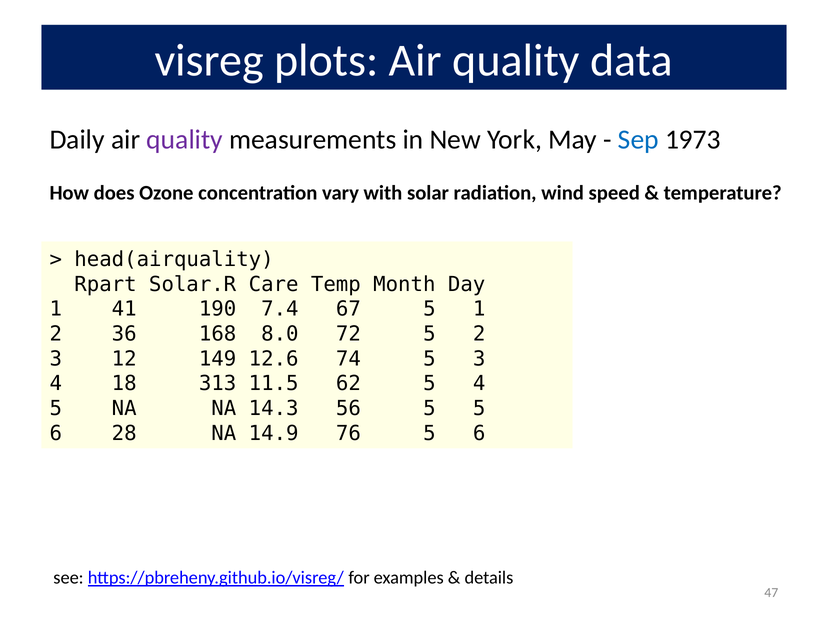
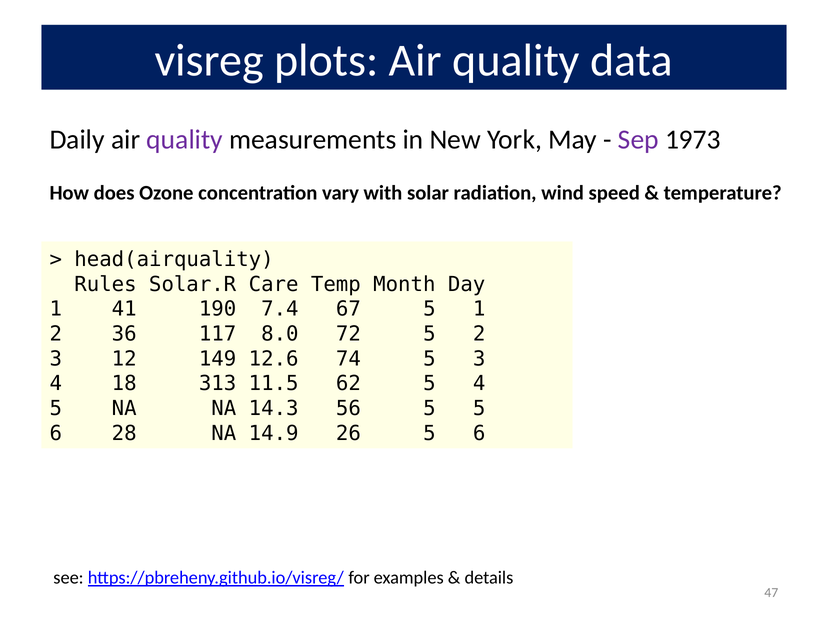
Sep colour: blue -> purple
Rpart: Rpart -> Rules
168: 168 -> 117
76: 76 -> 26
